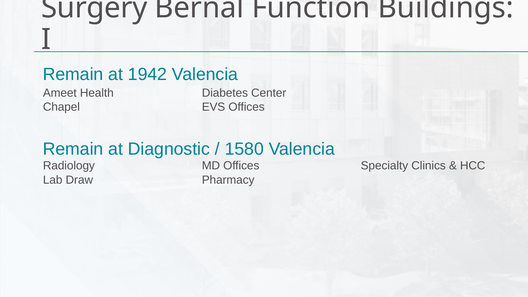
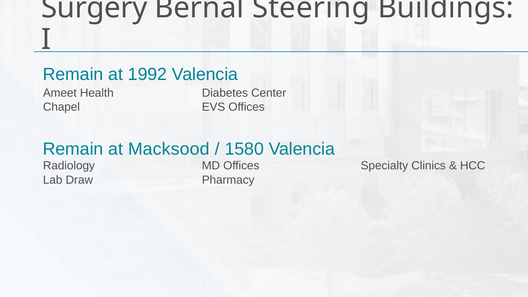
Function: Function -> Steering
1942: 1942 -> 1992
Diagnostic: Diagnostic -> Macksood
